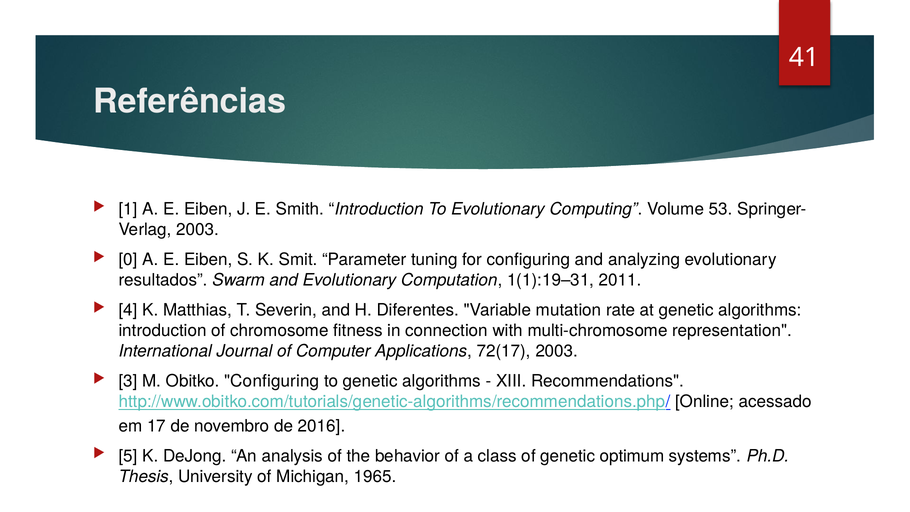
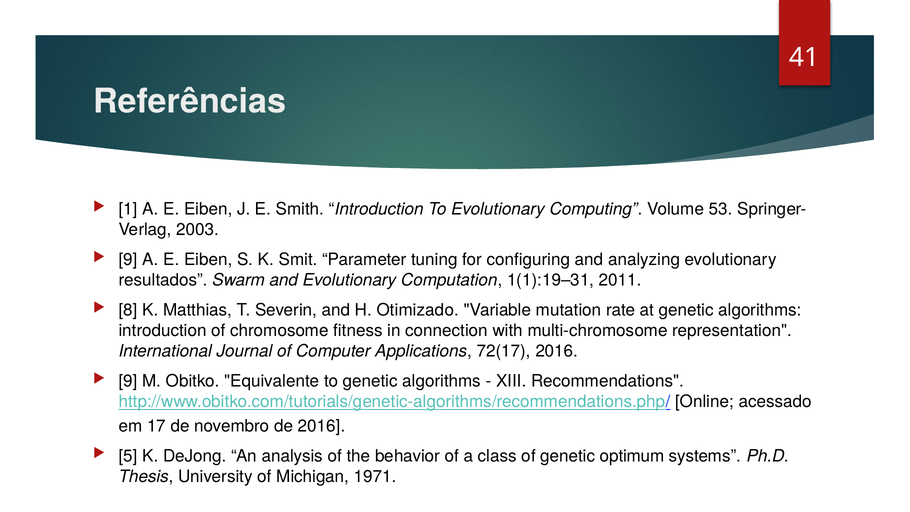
0 at (128, 260): 0 -> 9
4: 4 -> 8
Diferentes: Diferentes -> Otimizado
72(17 2003: 2003 -> 2016
3 at (128, 381): 3 -> 9
Obitko Configuring: Configuring -> Equivalente
1965: 1965 -> 1971
